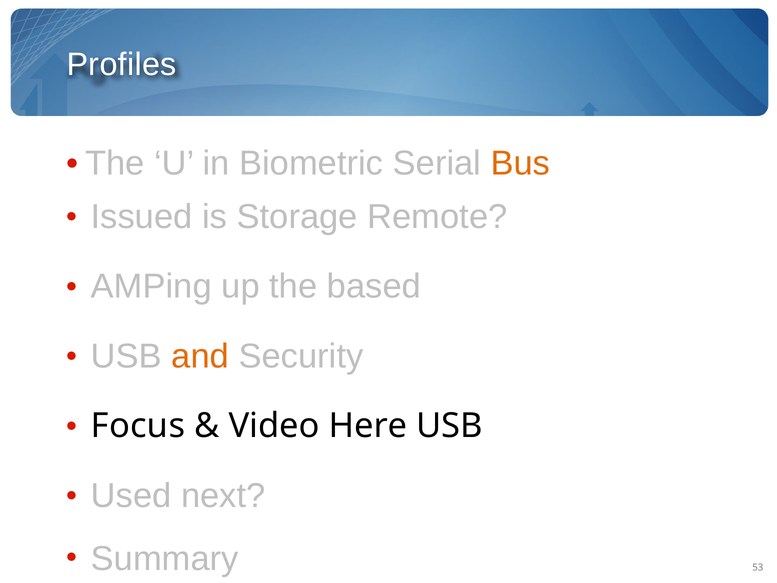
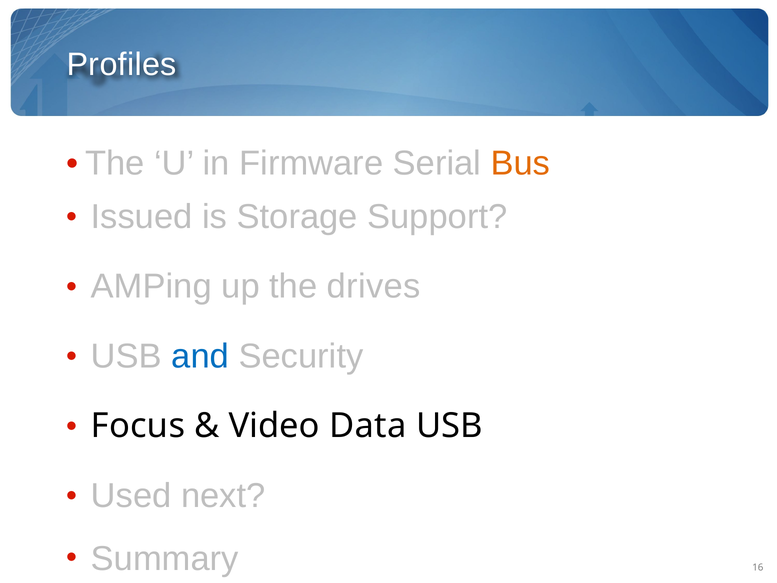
Biometric: Biometric -> Firmware
Remote: Remote -> Support
based: based -> drives
and colour: orange -> blue
Here: Here -> Data
53: 53 -> 16
